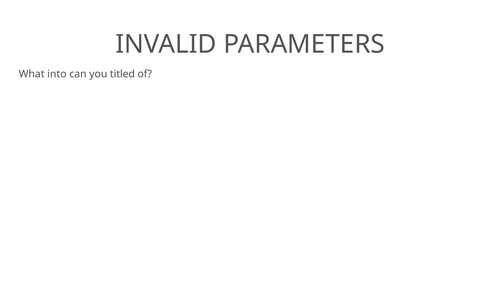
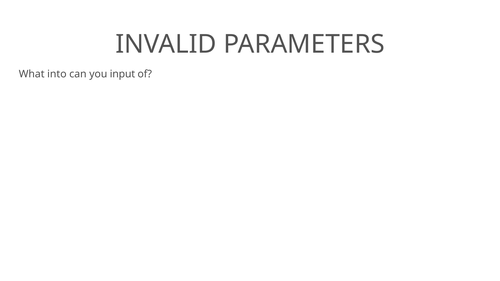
titled: titled -> input
